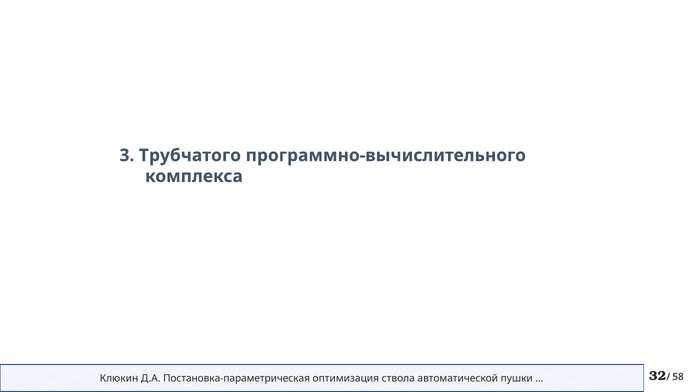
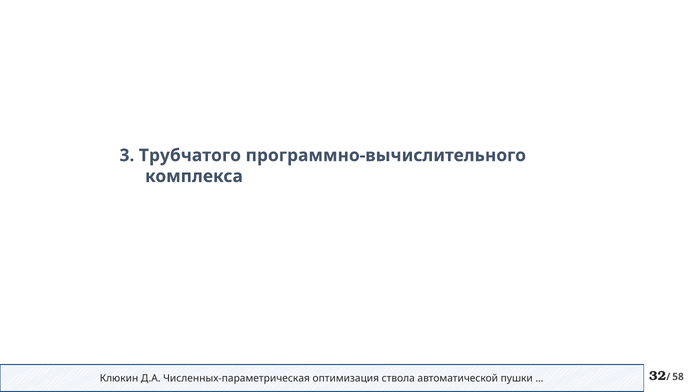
Постановка-параметрическая: Постановка-параметрическая -> Численных-параметрическая
